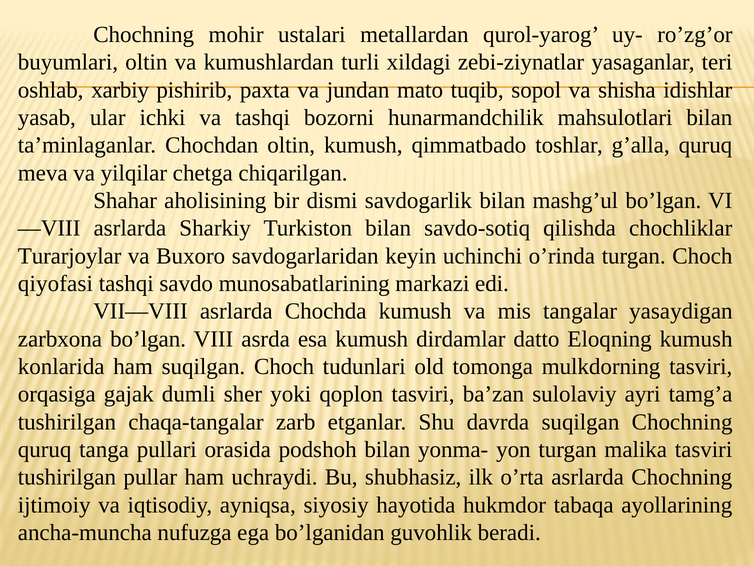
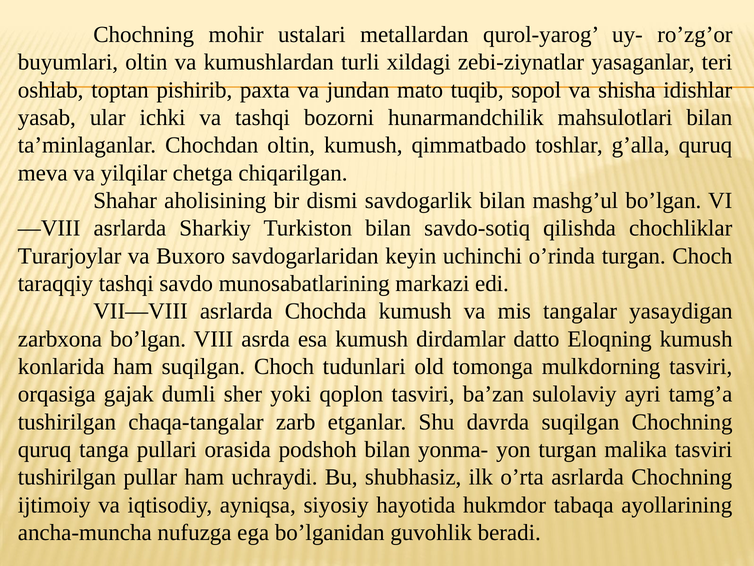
xarbiy: xarbiy -> toptan
qiyofasi: qiyofasi -> taraqqiy
